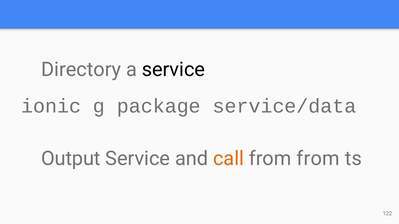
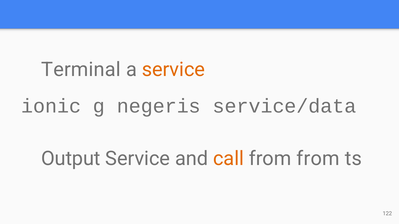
Directory: Directory -> Terminal
service at (173, 70) colour: black -> orange
package: package -> negeris
